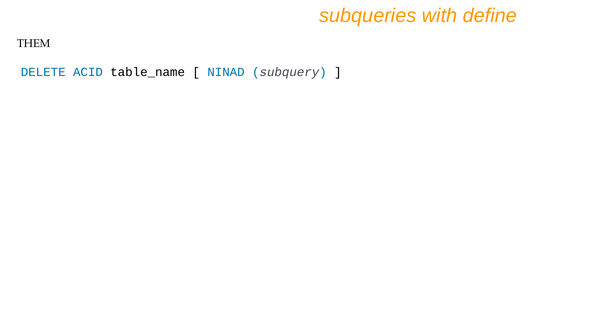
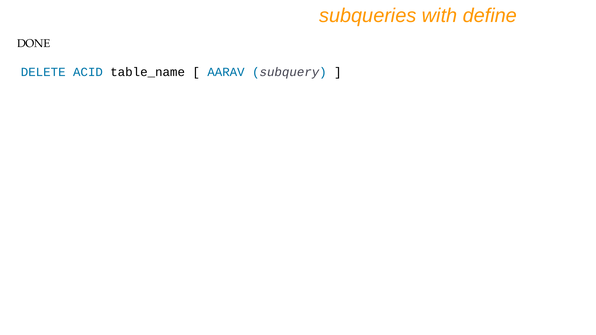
THEM: THEM -> DONE
NINAD: NINAD -> AARAV
